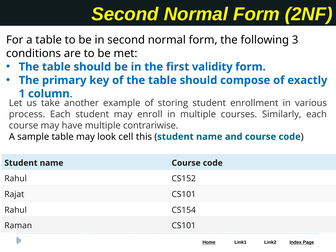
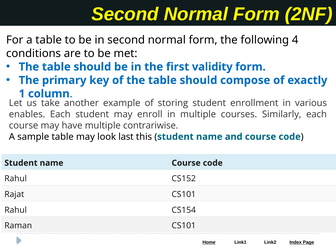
3: 3 -> 4
process: process -> enables
cell: cell -> last
